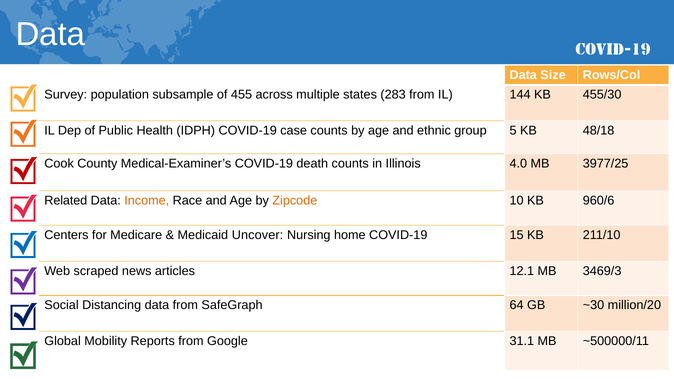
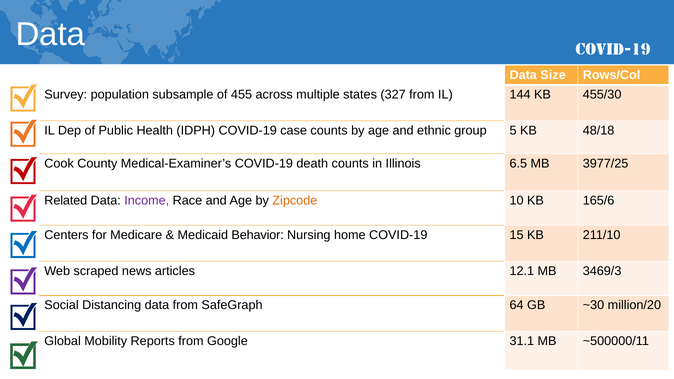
283: 283 -> 327
4.0: 4.0 -> 6.5
Income colour: orange -> purple
960/6: 960/6 -> 165/6
Uncover: Uncover -> Behavior
